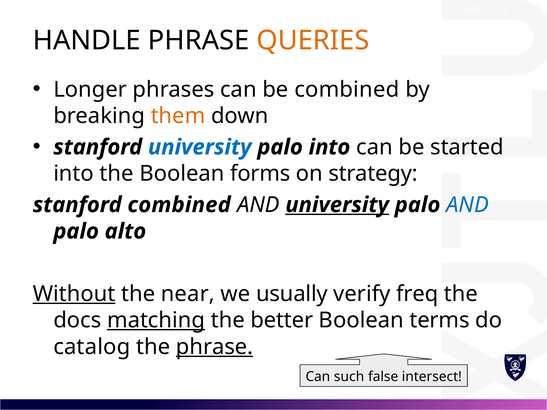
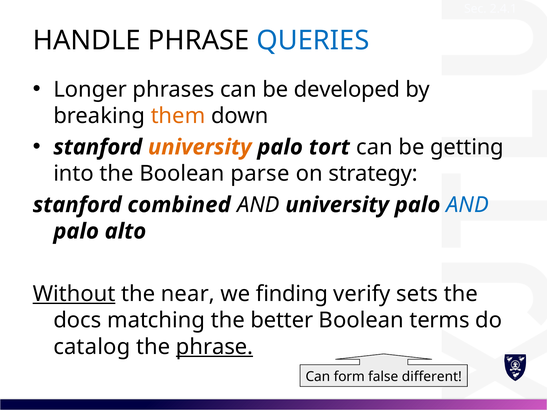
QUERIES colour: orange -> blue
be combined: combined -> developed
university at (200, 147) colour: blue -> orange
palo into: into -> tort
started: started -> getting
forms: forms -> parse
university at (337, 205) underline: present -> none
usually: usually -> finding
freq: freq -> sets
matching underline: present -> none
such: such -> form
intersect: intersect -> different
